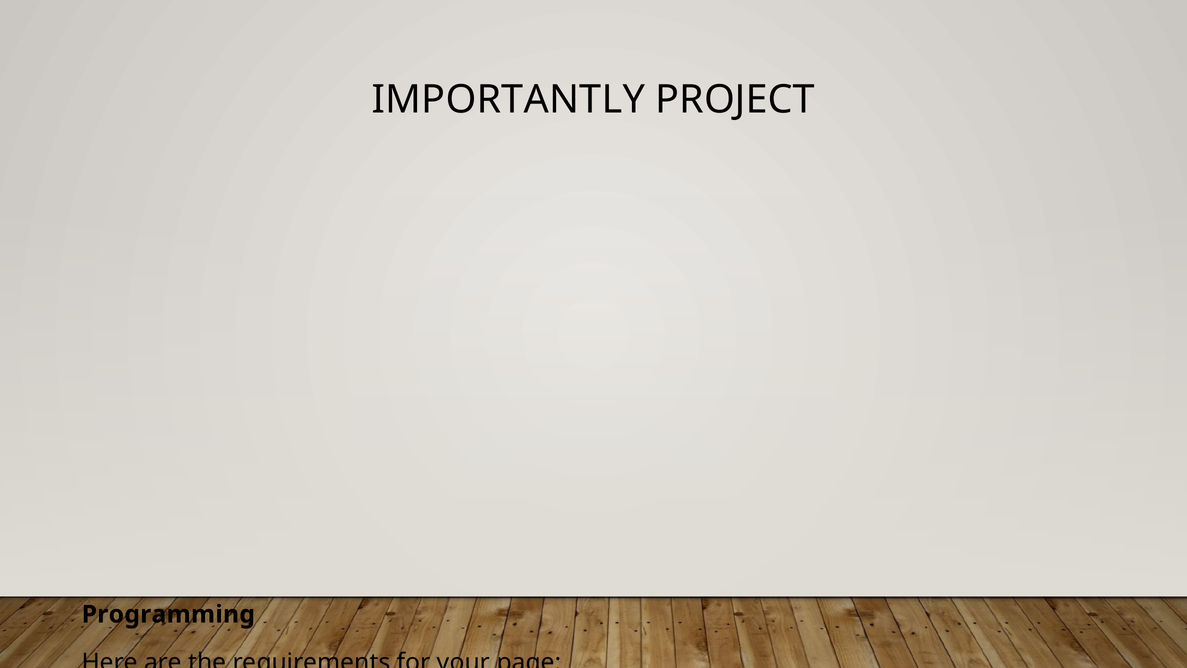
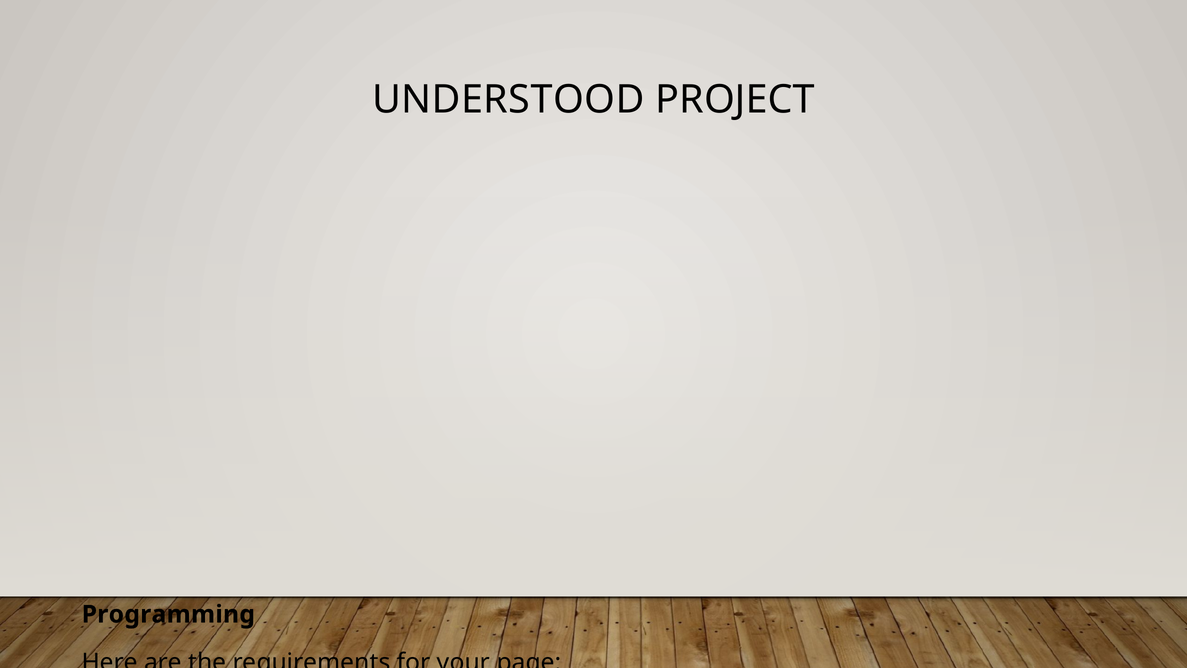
IMPORTANTLY: IMPORTANTLY -> UNDERSTOOD
